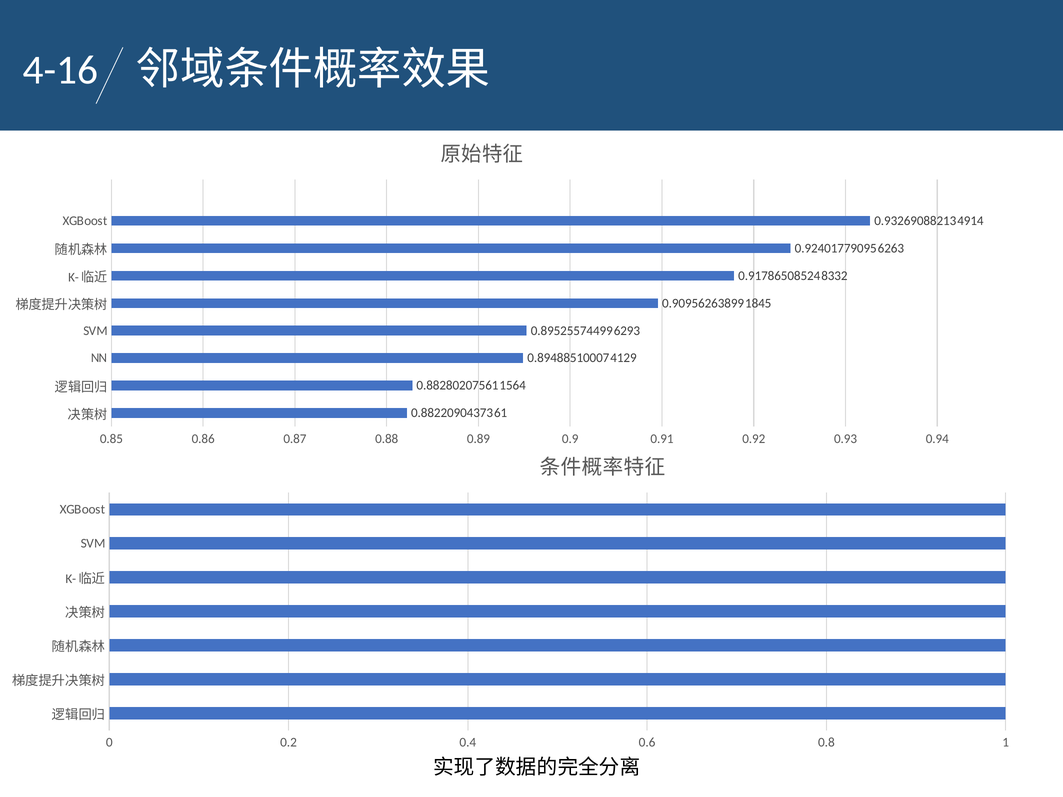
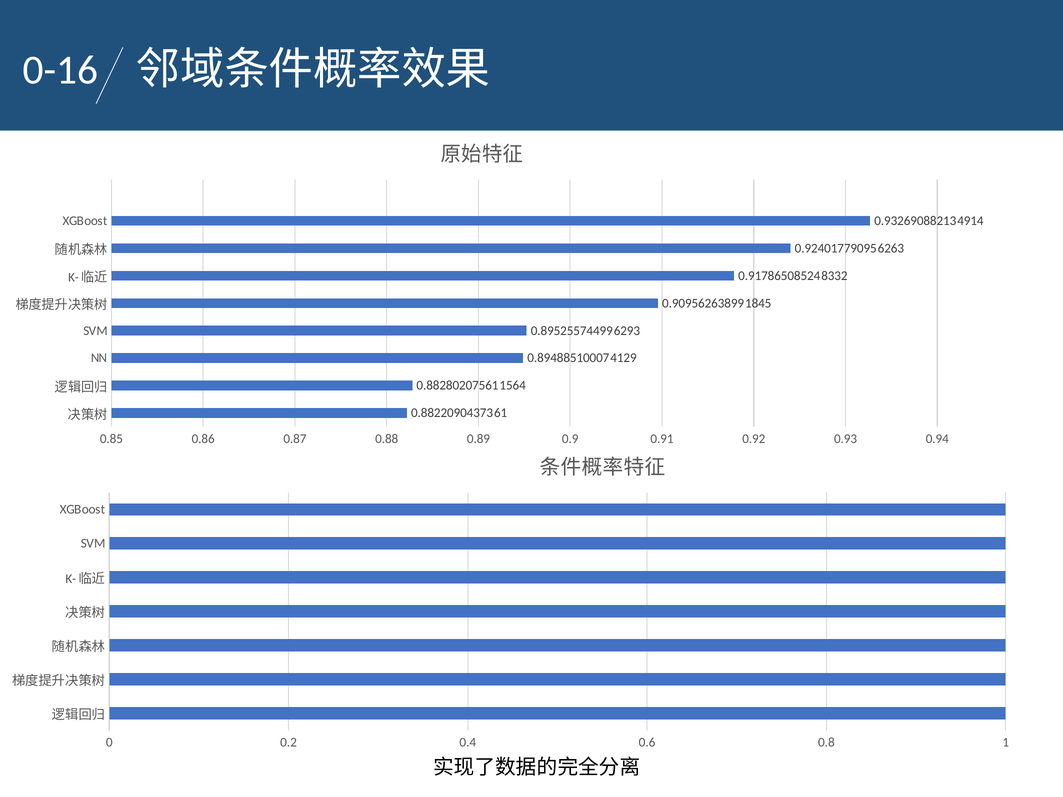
4-16: 4-16 -> 0-16
